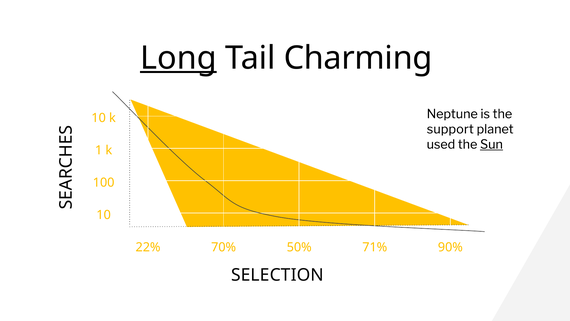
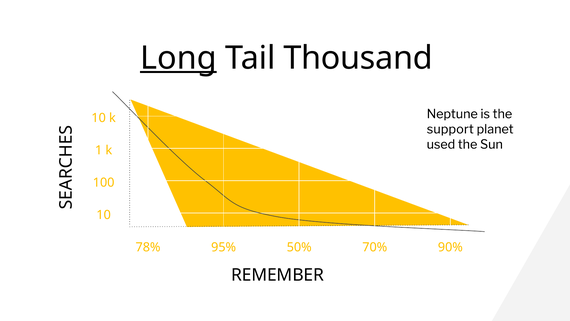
Charming: Charming -> Thousand
Sun underline: present -> none
22%: 22% -> 78%
70%: 70% -> 95%
71%: 71% -> 70%
SELECTION: SELECTION -> REMEMBER
